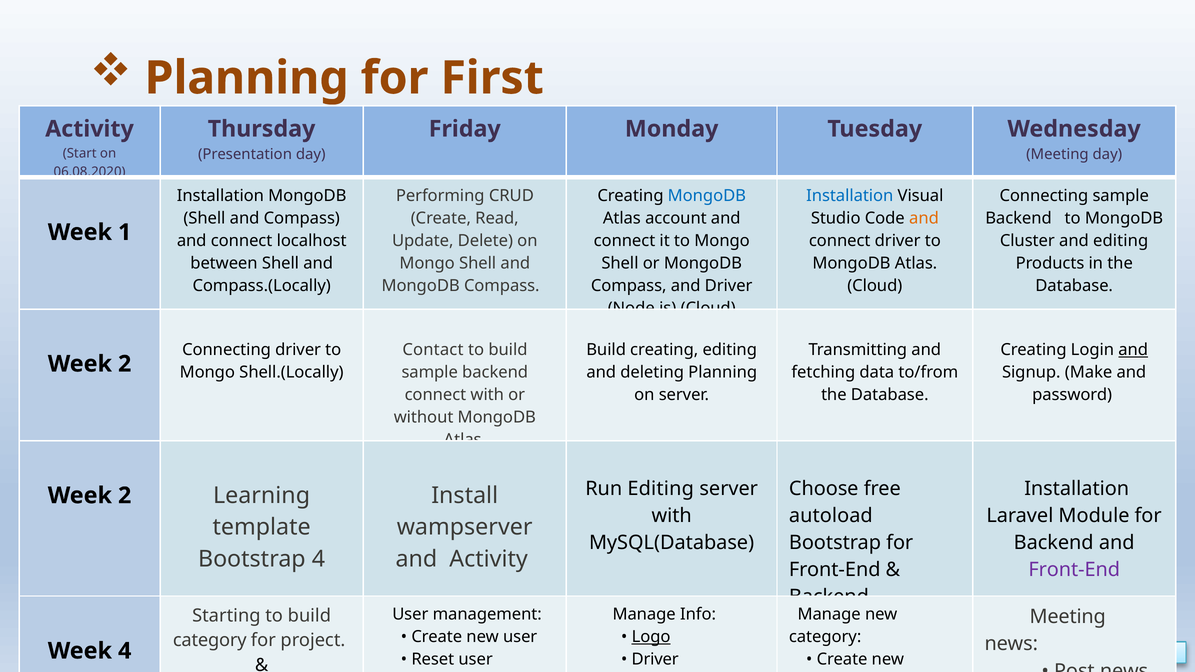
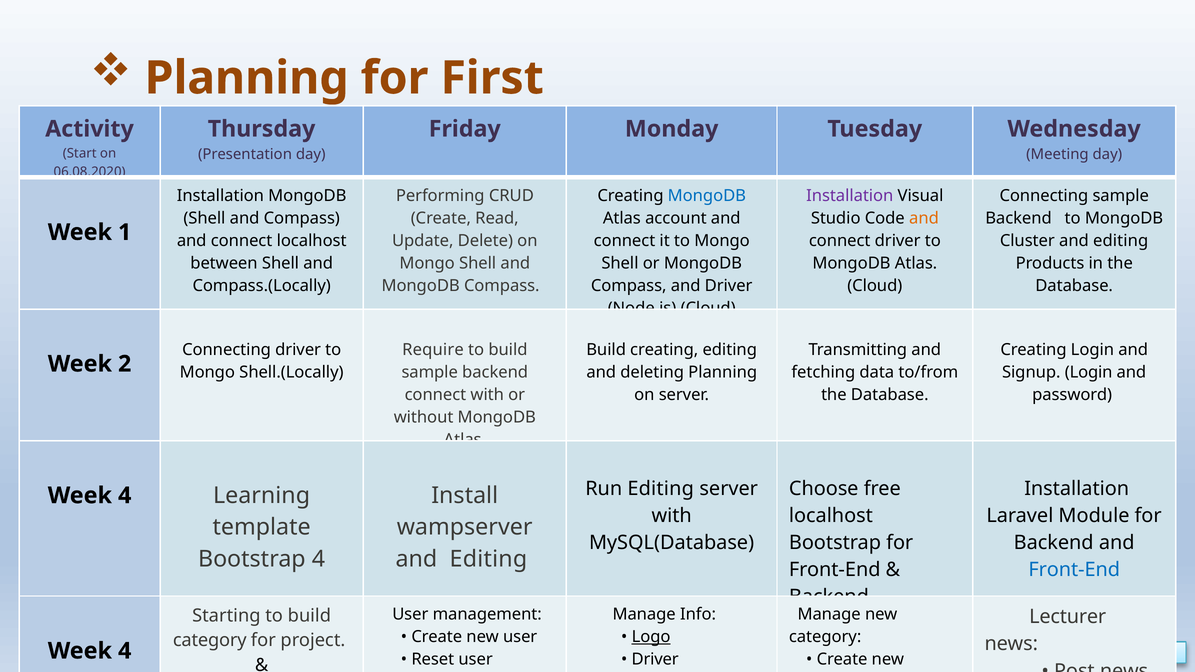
Installation at (850, 196) colour: blue -> purple
Contact at (433, 350): Contact -> Require
and at (1133, 350) underline: present -> none
Signup Make: Make -> Login
2 at (125, 496): 2 -> 4
autoload at (831, 516): autoload -> localhost
Activity at (489, 559): Activity -> Editing
Front-End at (1074, 570) colour: purple -> blue
Meeting at (1068, 617): Meeting -> Lecturer
